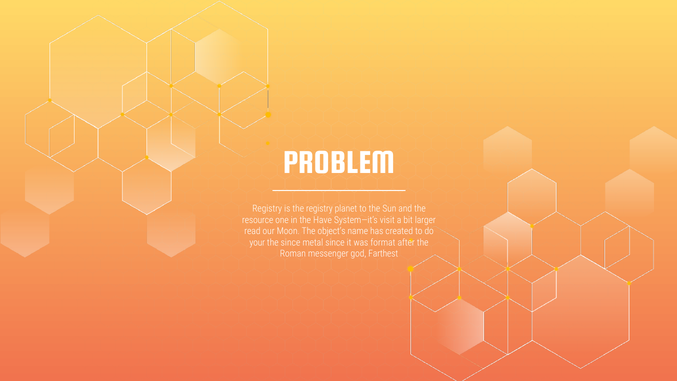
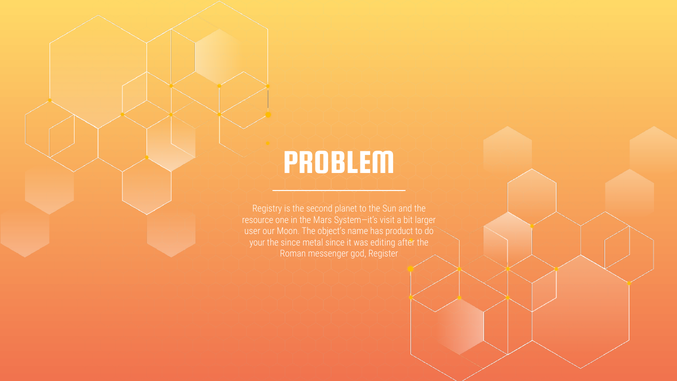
the registry: registry -> second
Have: Have -> Mars
read: read -> user
created: created -> product
format: format -> editing
Farthest: Farthest -> Register
